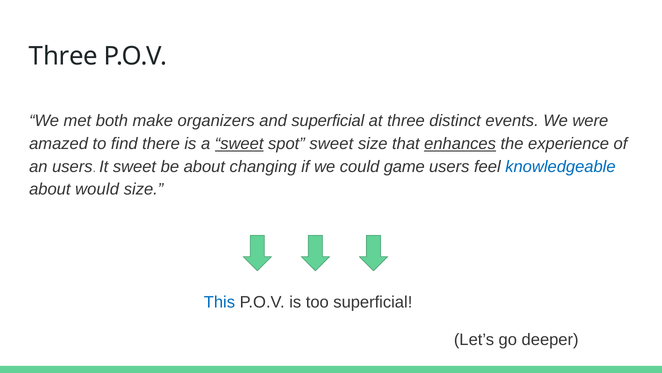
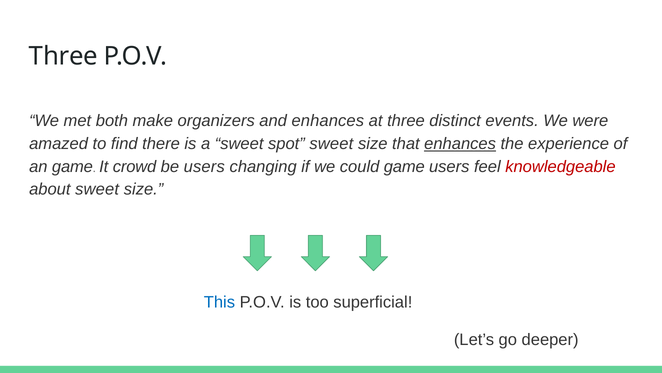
and superficial: superficial -> enhances
sweet at (239, 144) underline: present -> none
an users: users -> game
It sweet: sweet -> crowd
be about: about -> users
knowledgeable colour: blue -> red
about would: would -> sweet
